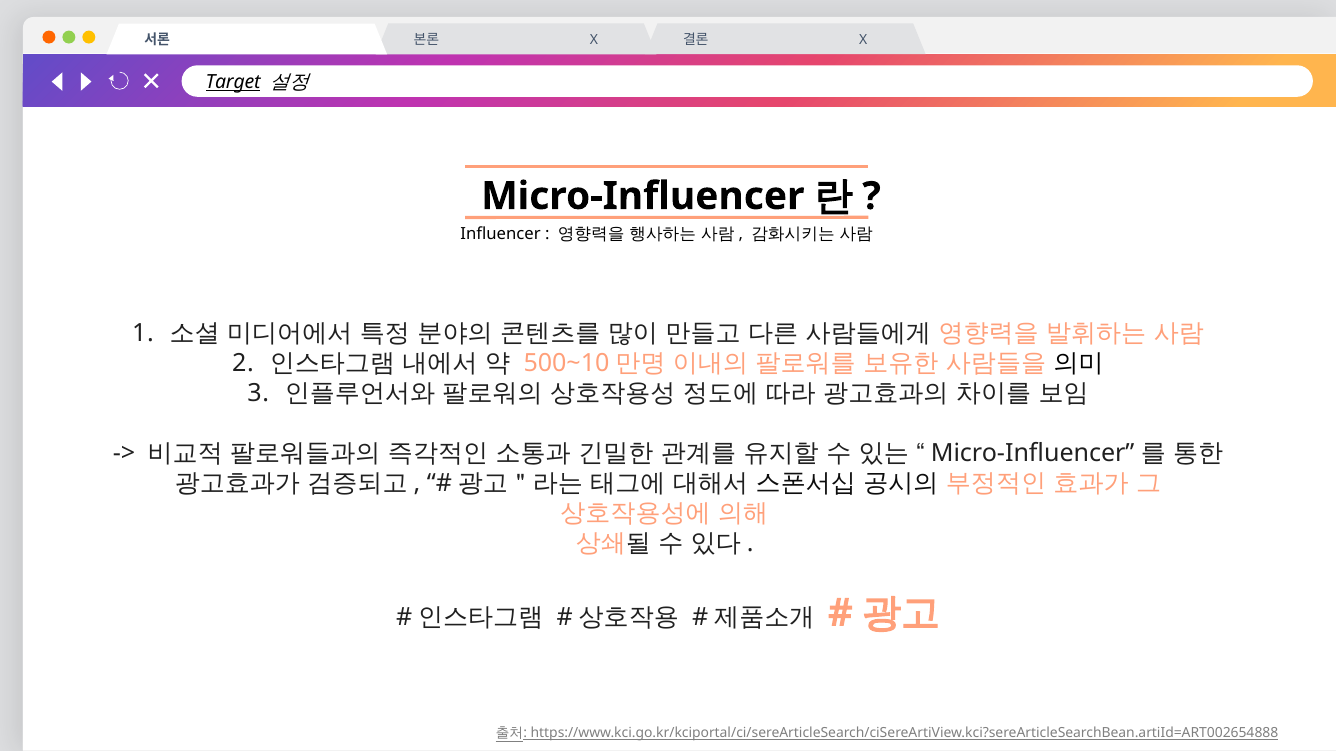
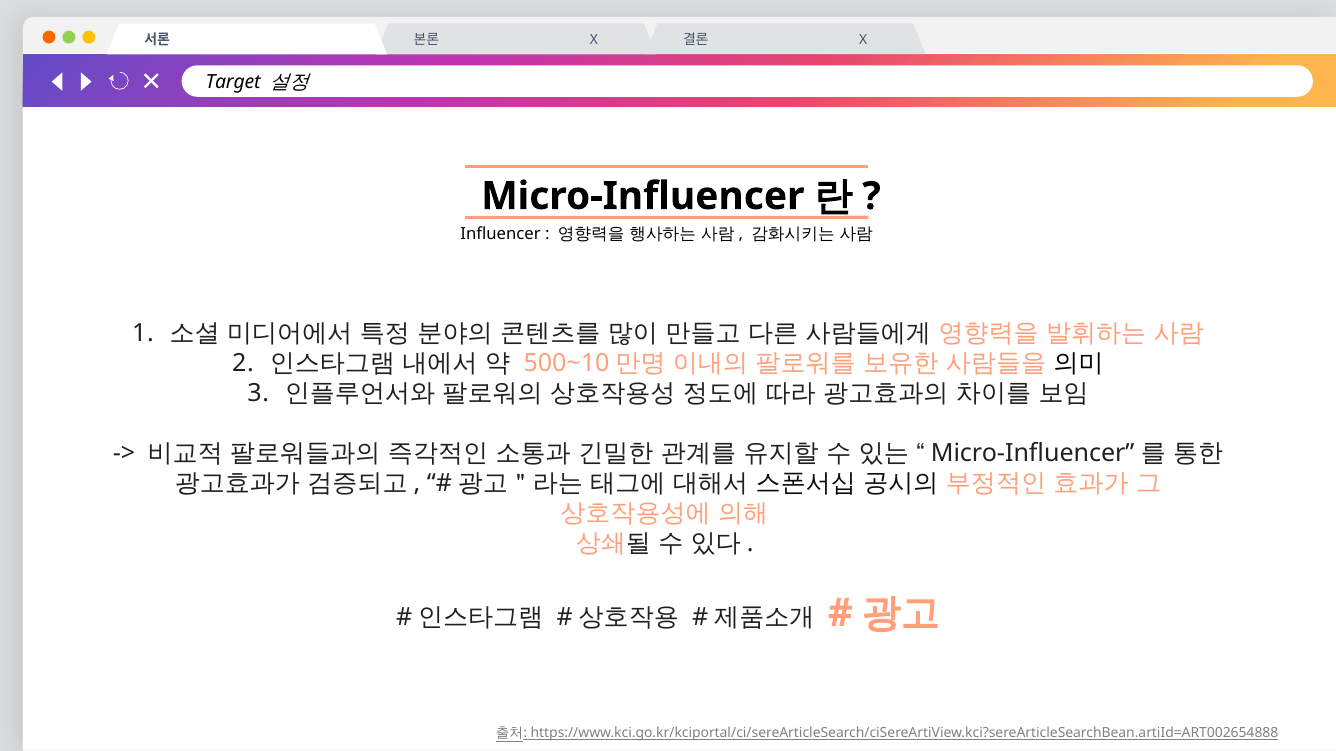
Target underline: present -> none
